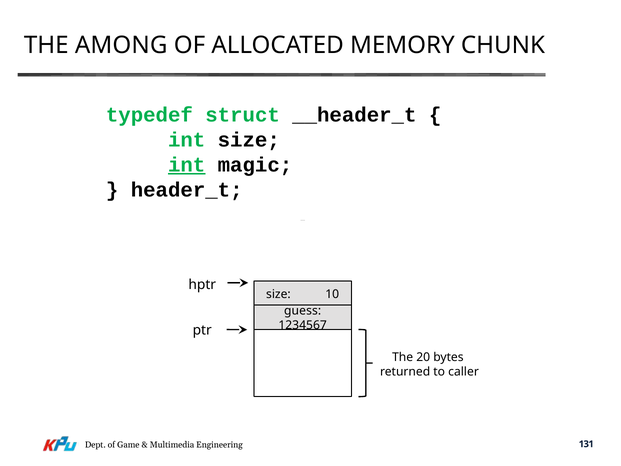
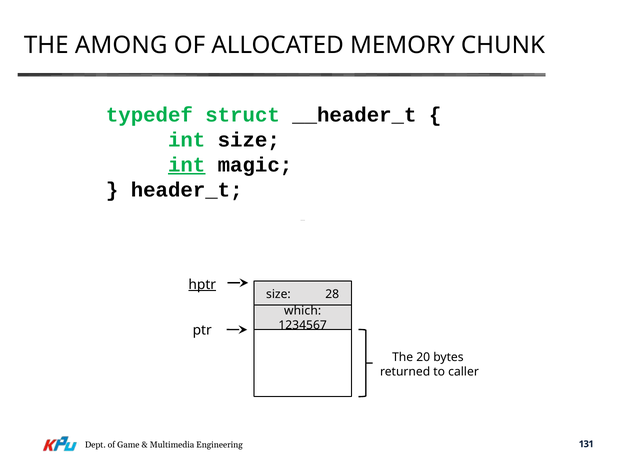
hptr underline: none -> present
10: 10 -> 28
guess: guess -> which
